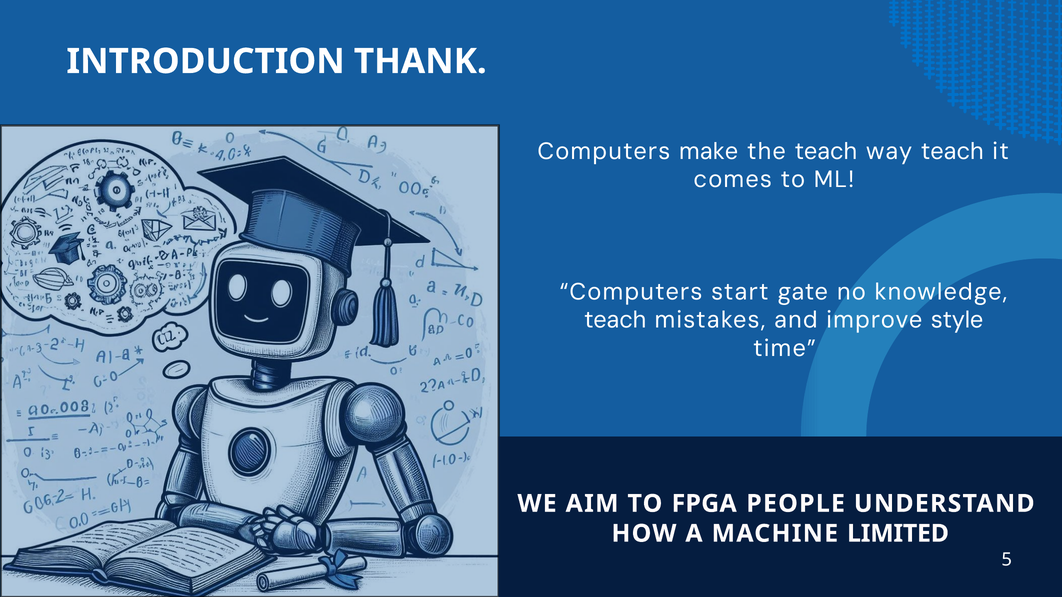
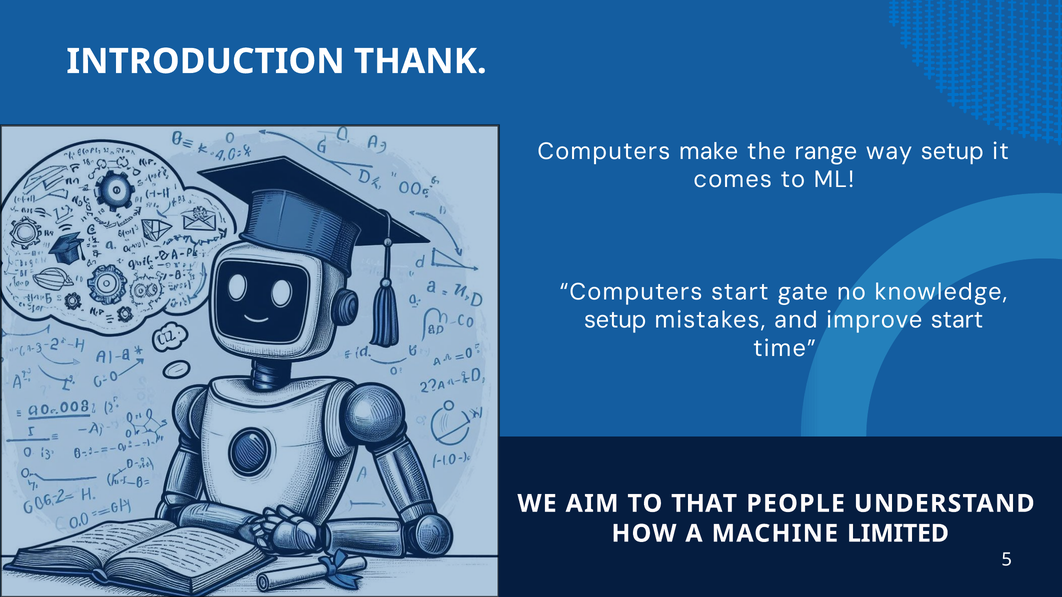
the teach: teach -> range
way teach: teach -> setup
teach at (615, 320): teach -> setup
improve style: style -> start
FPGA: FPGA -> THAT
